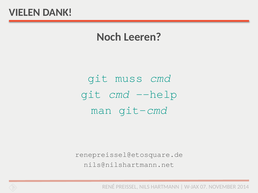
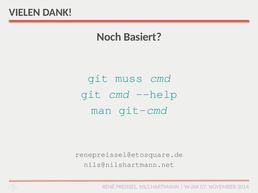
Leeren: Leeren -> Basiert
